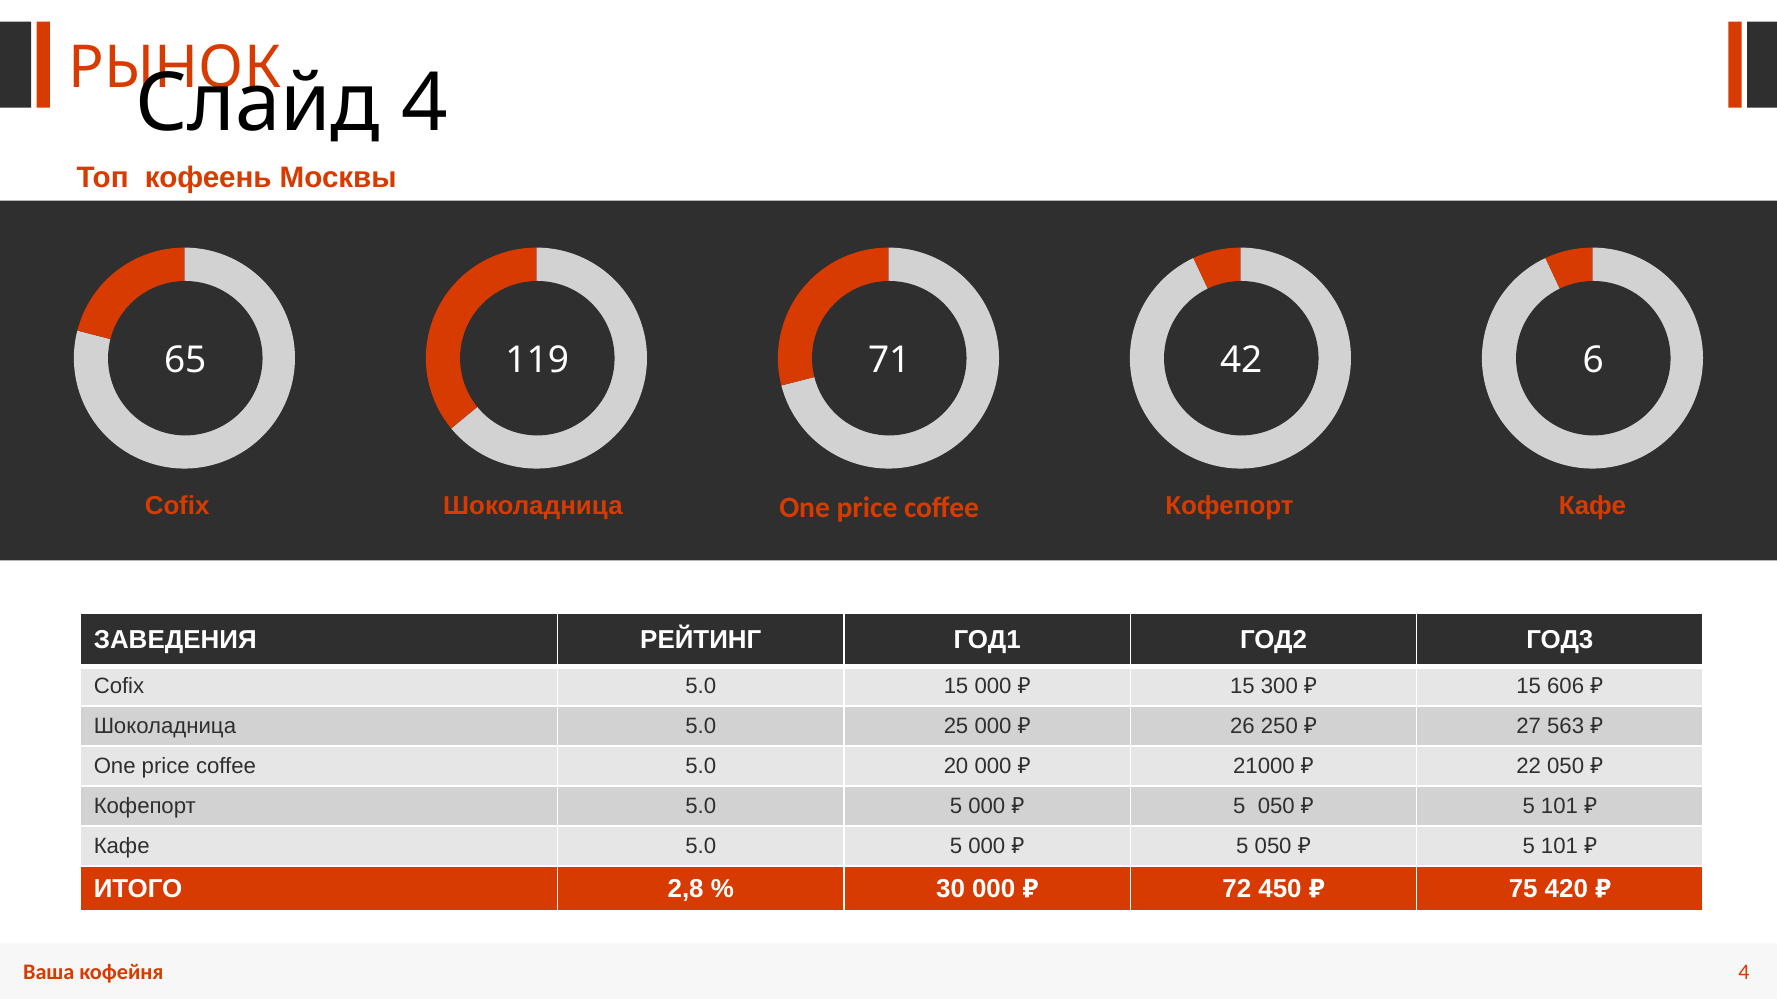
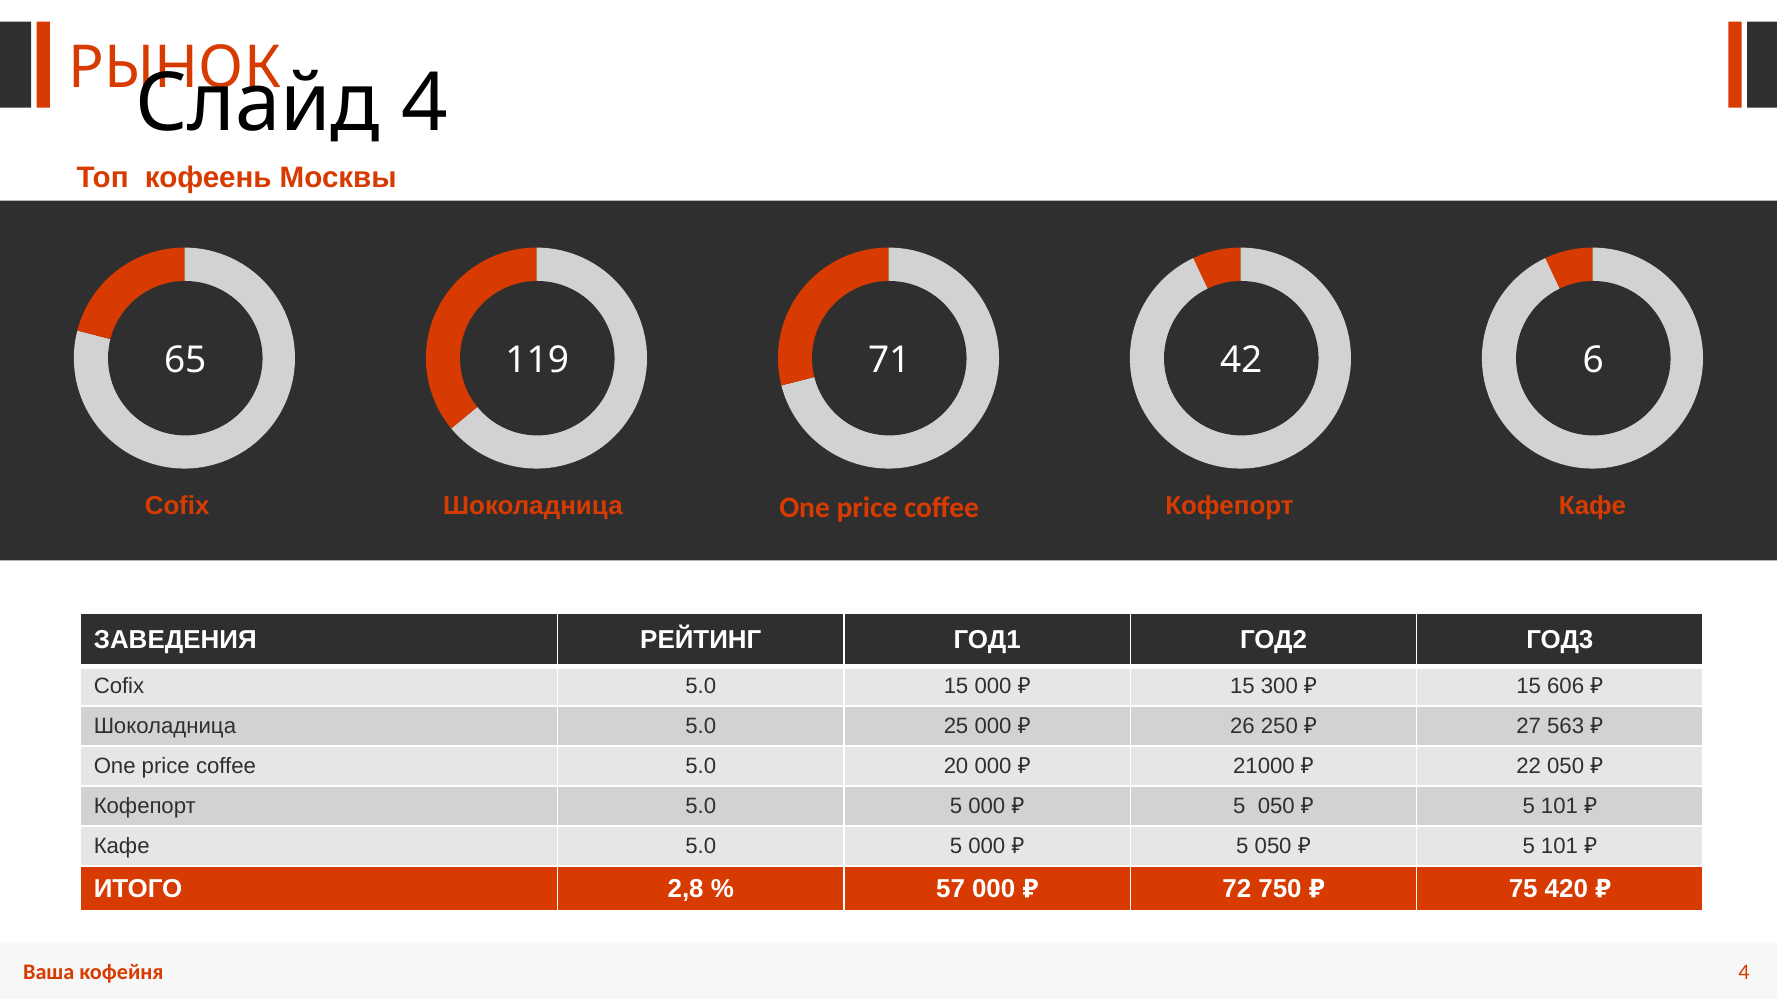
30: 30 -> 57
450: 450 -> 750
